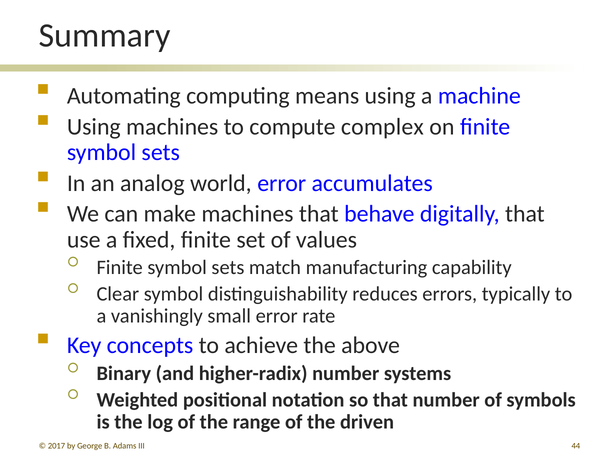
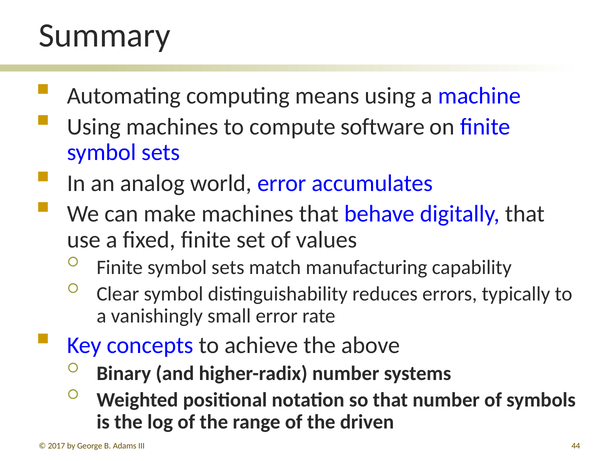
complex: complex -> software
